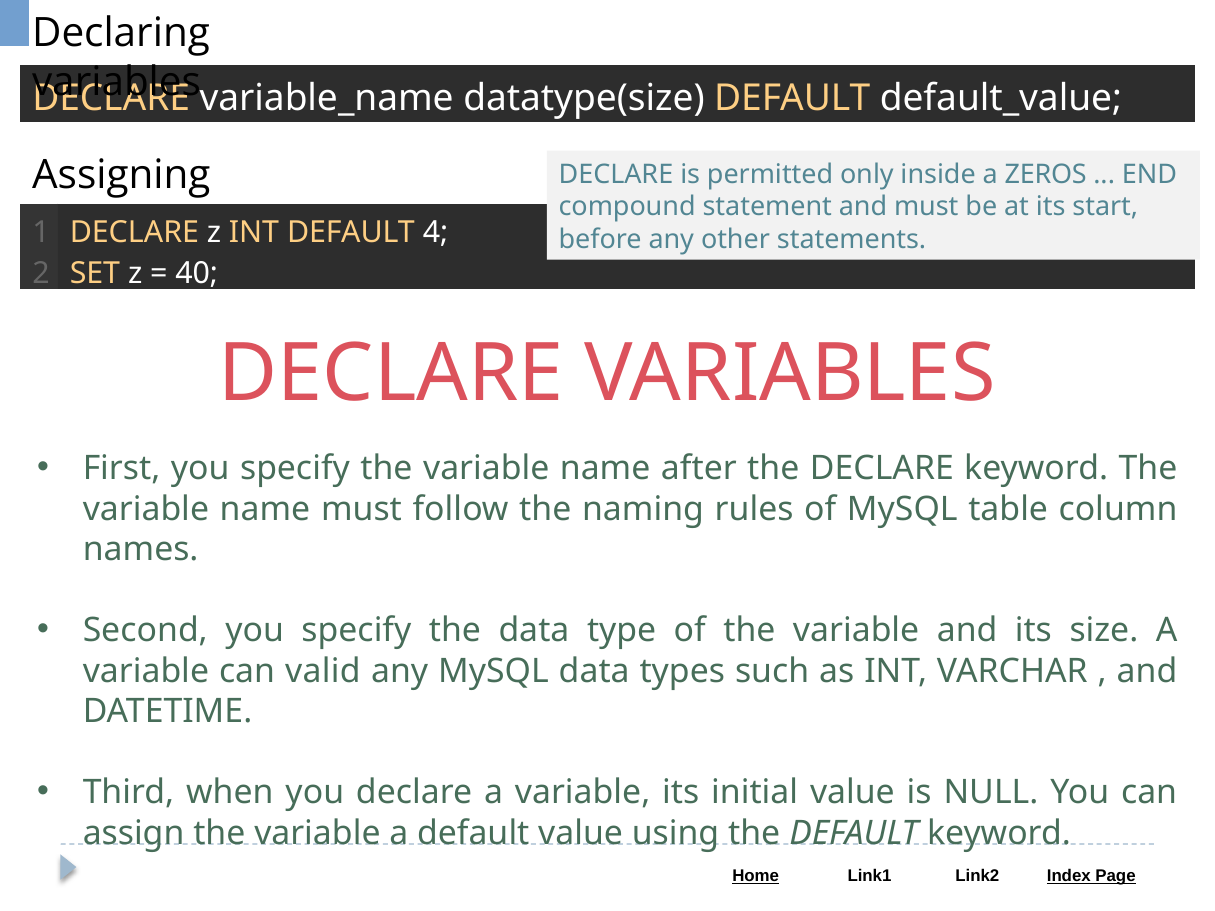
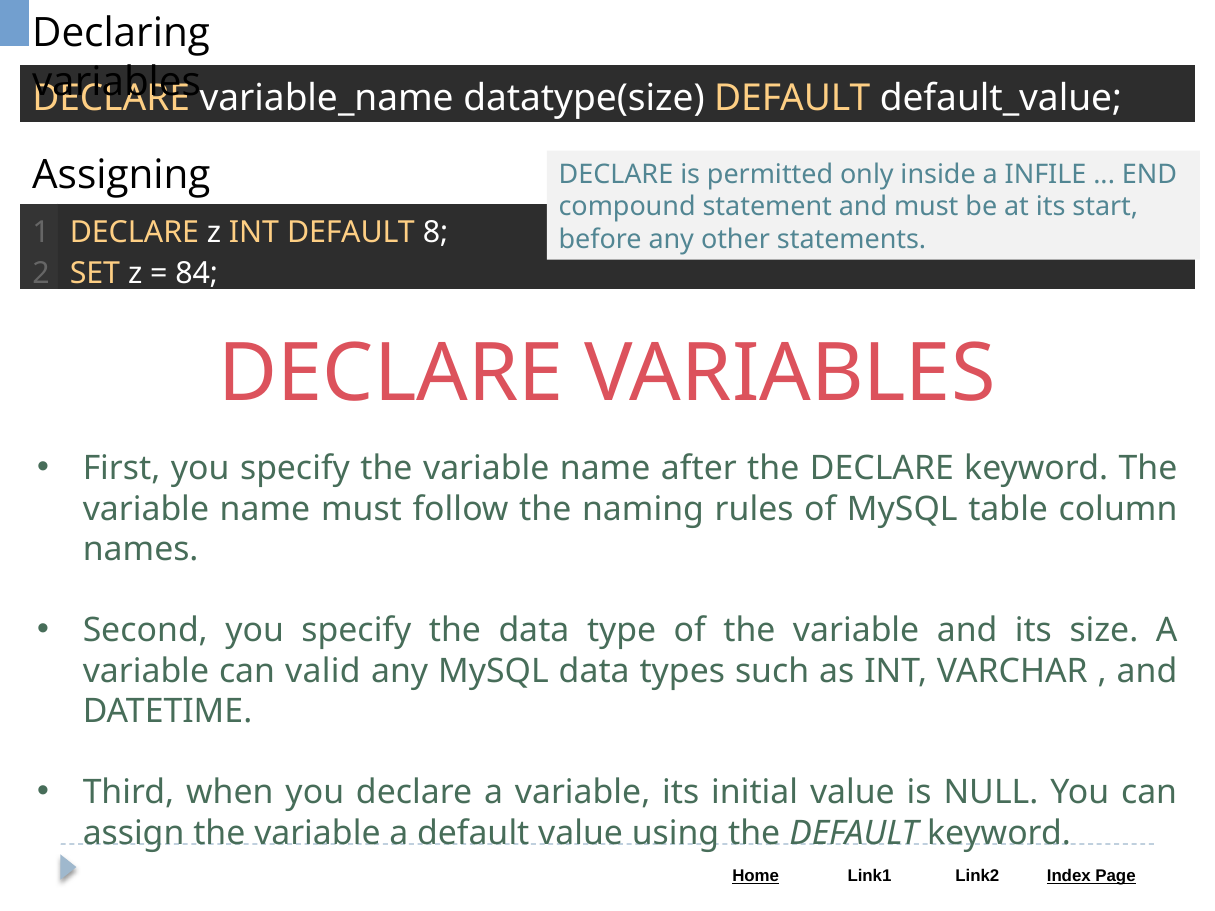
ZEROS: ZEROS -> INFILE
4: 4 -> 8
40: 40 -> 84
